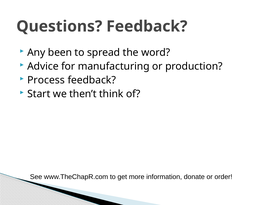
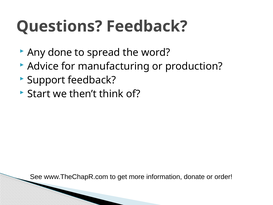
been: been -> done
Process: Process -> Support
